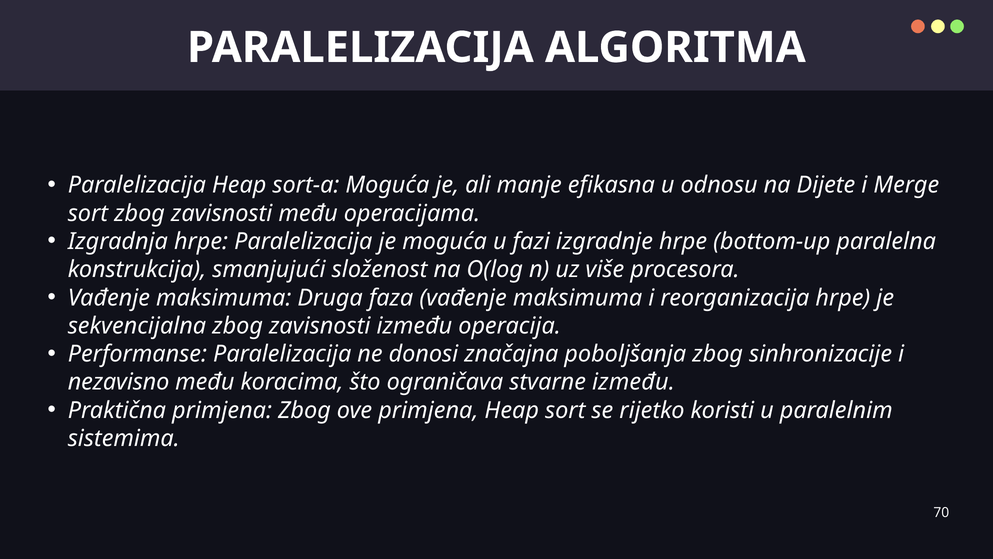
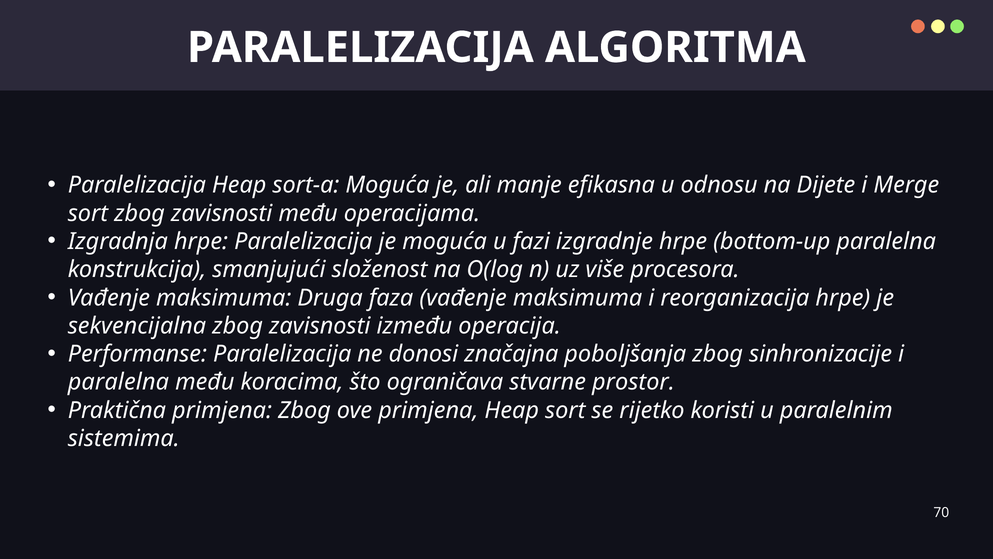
nezavisno at (119, 382): nezavisno -> paralelna
stvarne između: između -> prostor
